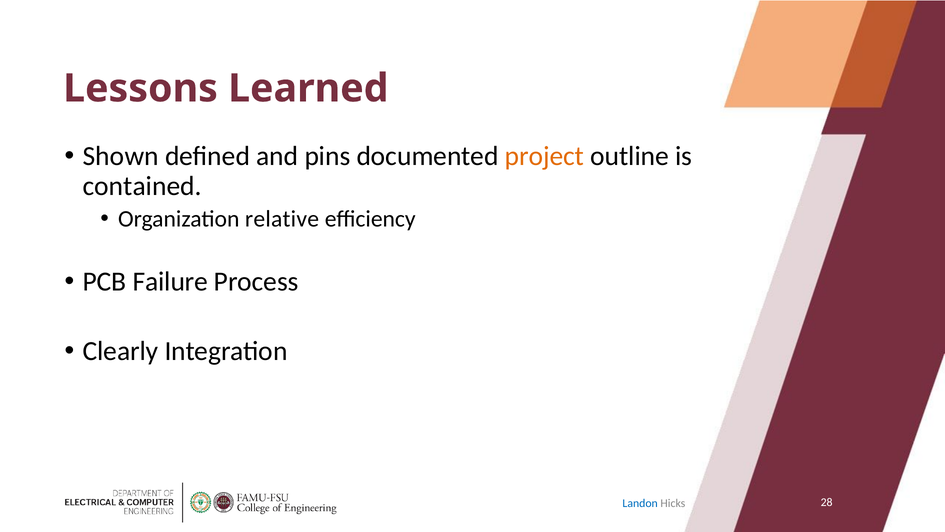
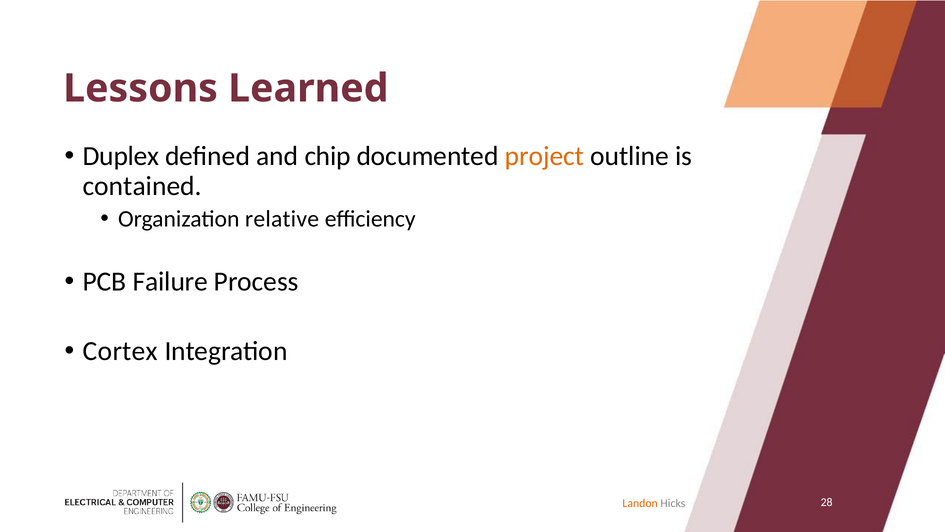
Shown: Shown -> Duplex
pins: pins -> chip
Clearly: Clearly -> Cortex
Landon colour: blue -> orange
